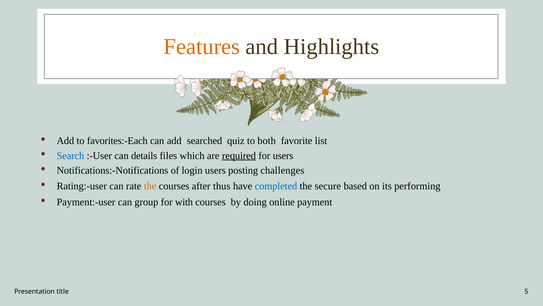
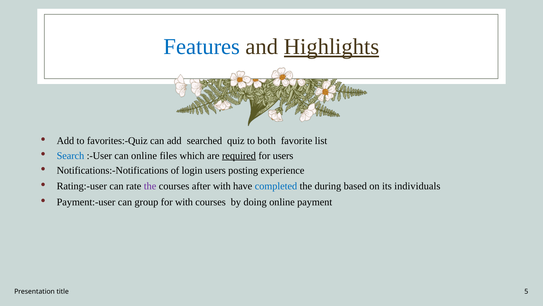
Features colour: orange -> blue
Highlights underline: none -> present
favorites:-Each: favorites:-Each -> favorites:-Quiz
can details: details -> online
challenges: challenges -> experience
the at (150, 186) colour: orange -> purple
after thus: thus -> with
secure: secure -> during
performing: performing -> individuals
